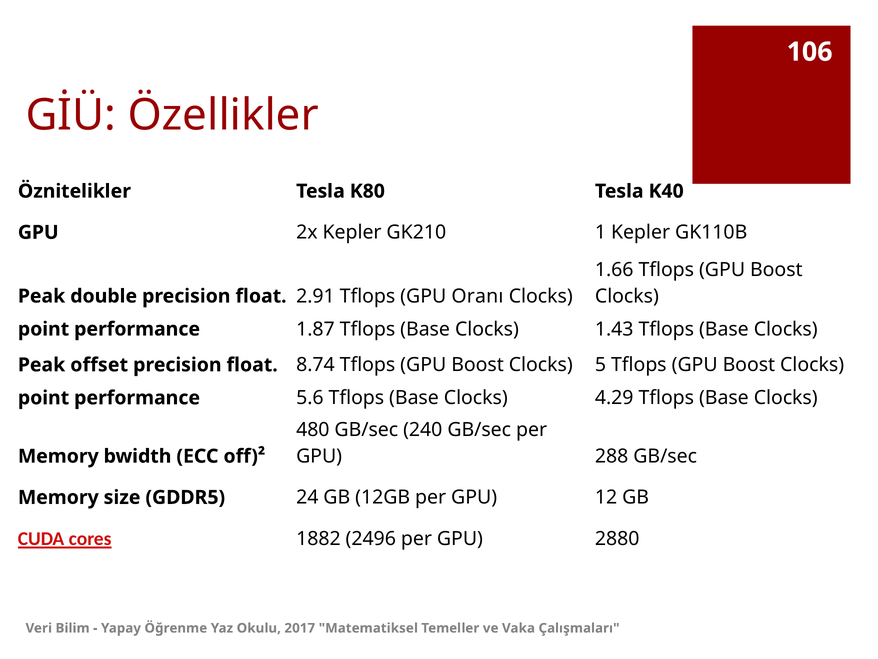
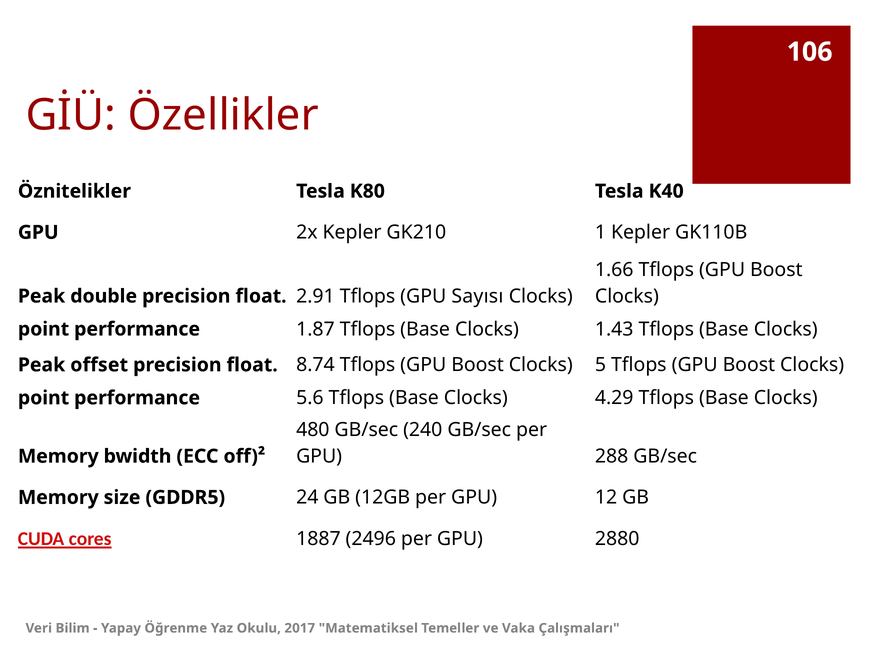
Oranı: Oranı -> Sayısı
1882: 1882 -> 1887
